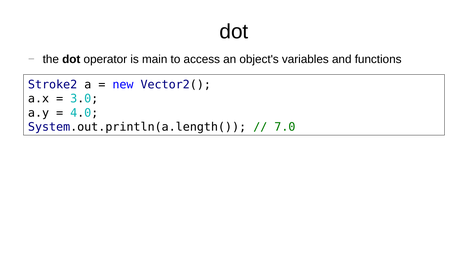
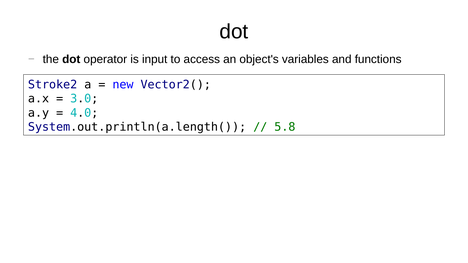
main: main -> input
7.0: 7.0 -> 5.8
